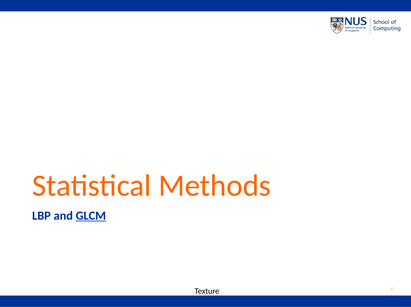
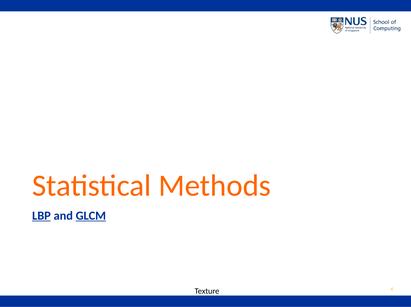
LBP underline: none -> present
